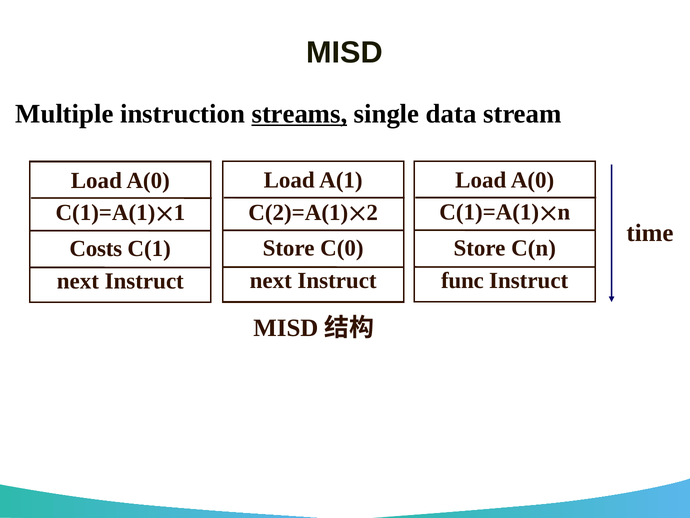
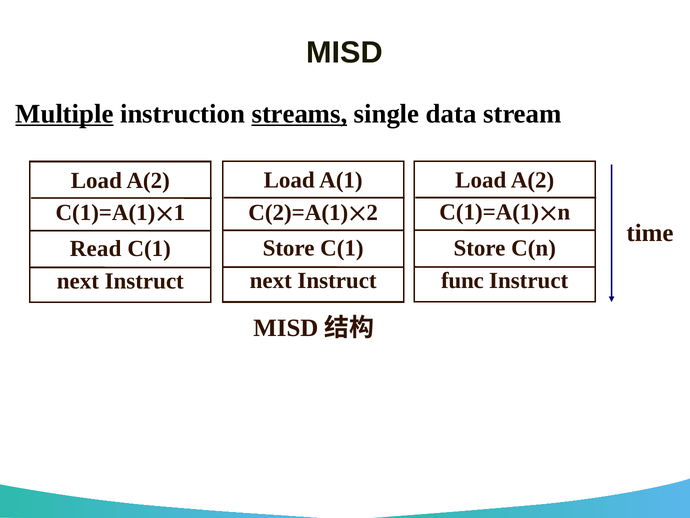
Multiple underline: none -> present
A(0 at (533, 180): A(0 -> A(2
A(0 at (148, 180): A(0 -> A(2
Store C(0: C(0 -> C(1
Costs: Costs -> Read
